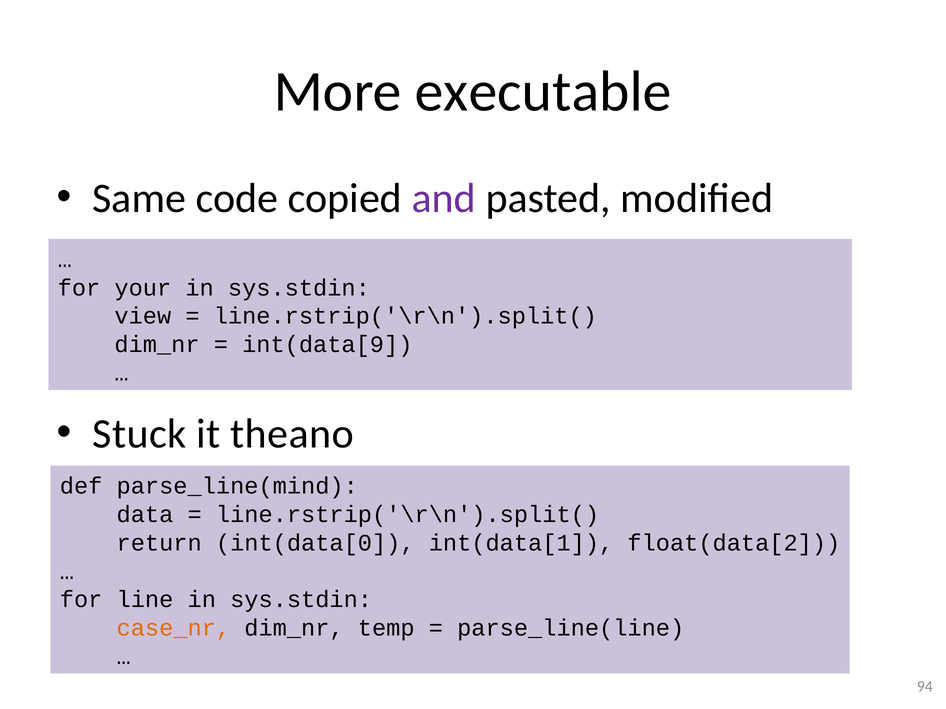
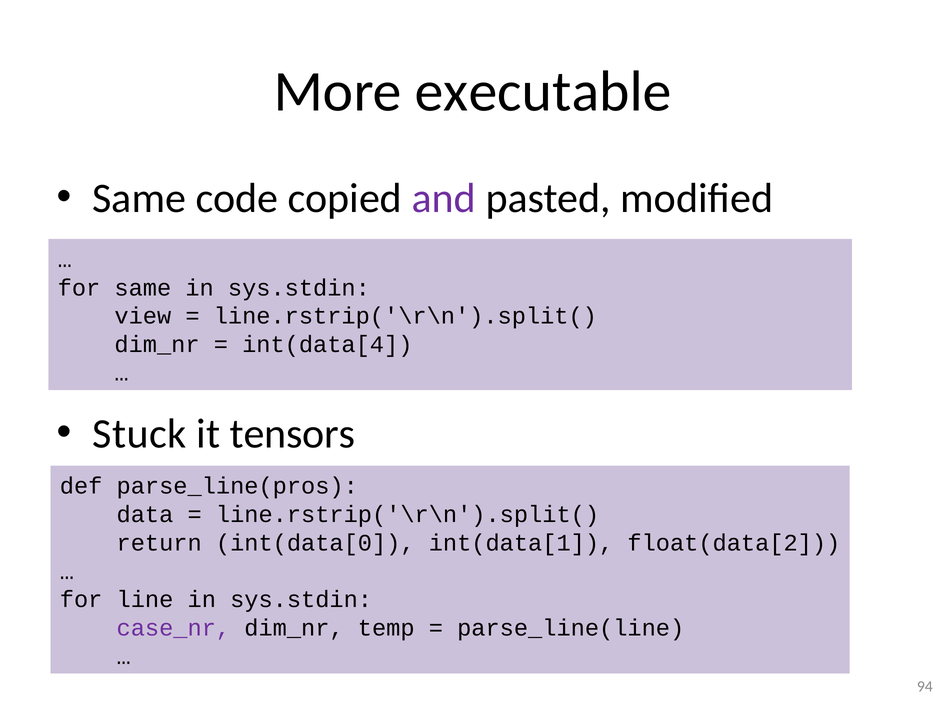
for your: your -> same
int(data[9: int(data[9 -> int(data[4
theano: theano -> tensors
parse_line(mind: parse_line(mind -> parse_line(pros
case_nr colour: orange -> purple
